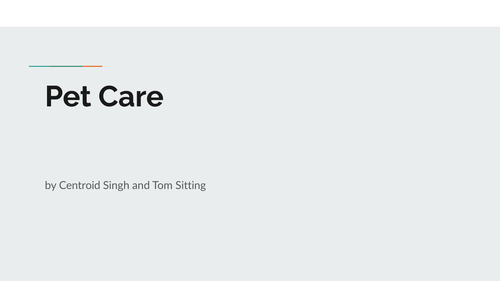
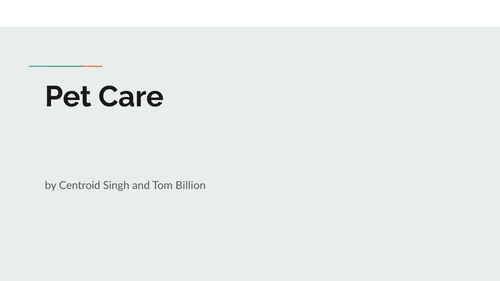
Sitting: Sitting -> Billion
